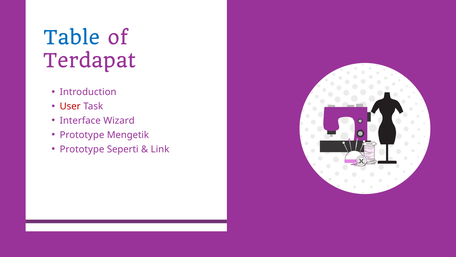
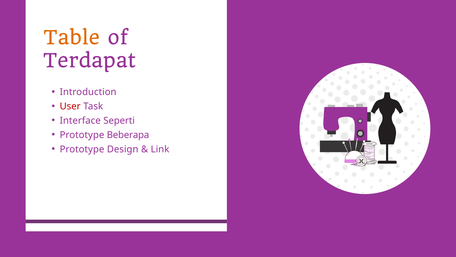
Table colour: blue -> orange
Wizard: Wizard -> Seperti
Mengetik: Mengetik -> Beberapa
Seperti: Seperti -> Design
